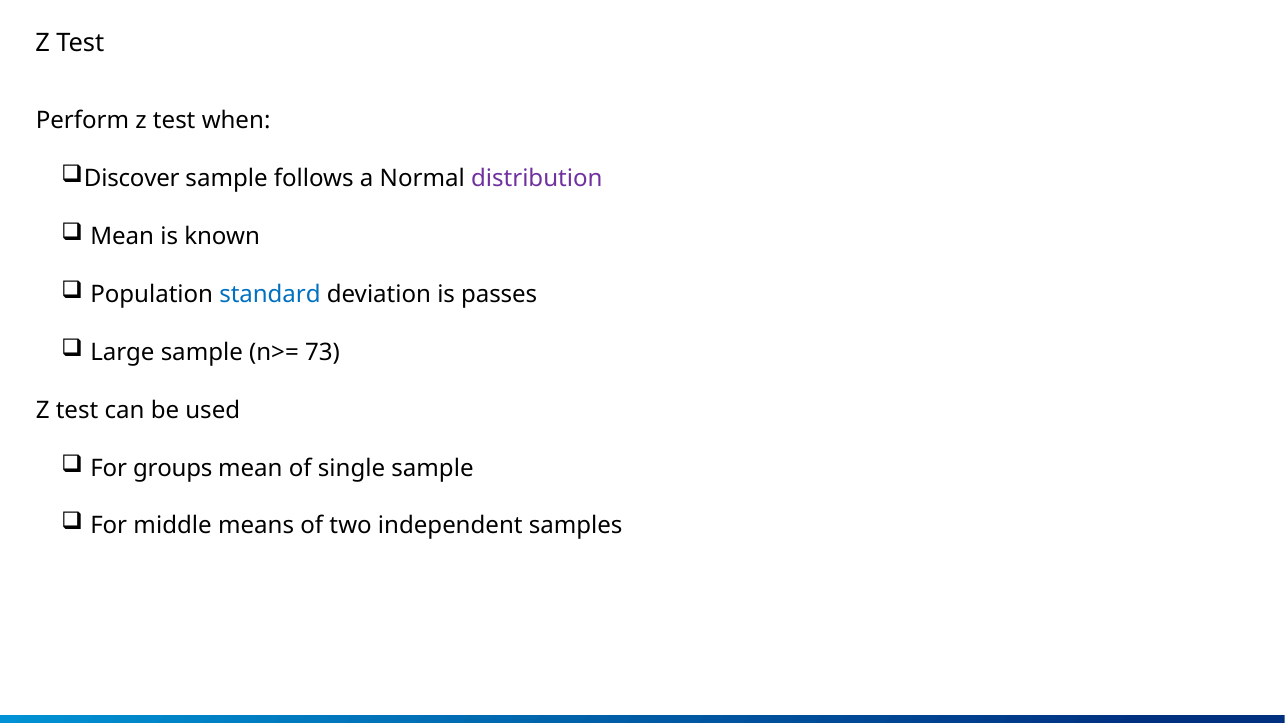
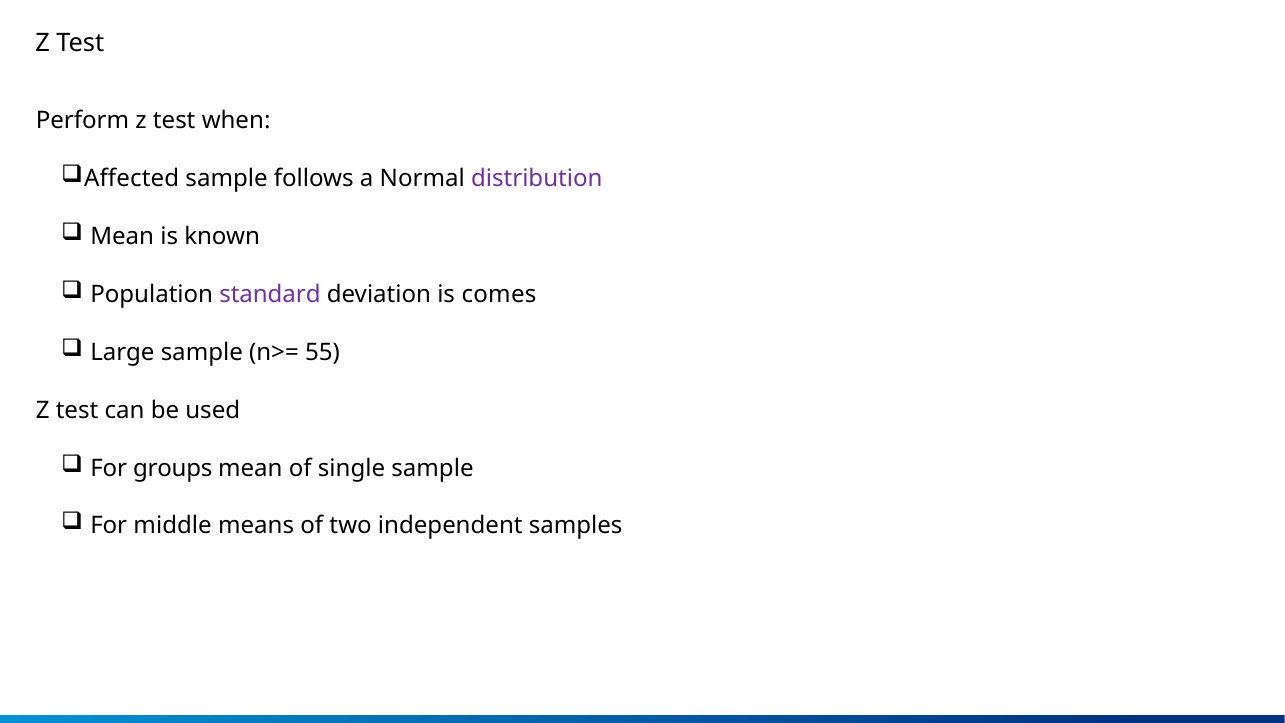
Discover: Discover -> Affected
standard colour: blue -> purple
passes: passes -> comes
73: 73 -> 55
